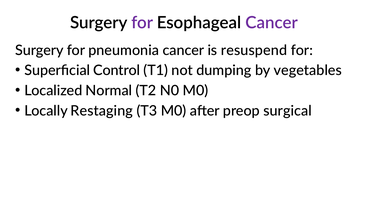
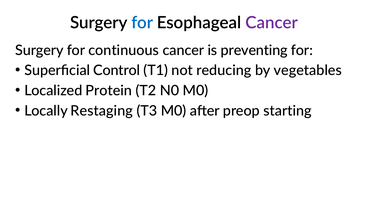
for at (142, 23) colour: purple -> blue
pneumonia: pneumonia -> continuous
resuspend: resuspend -> preventing
dumping: dumping -> reducing
Normal: Normal -> Protein
surgical: surgical -> starting
